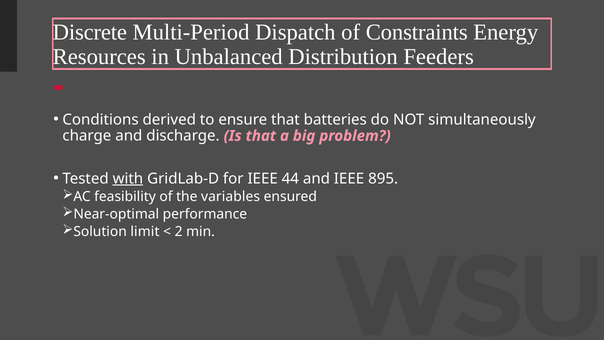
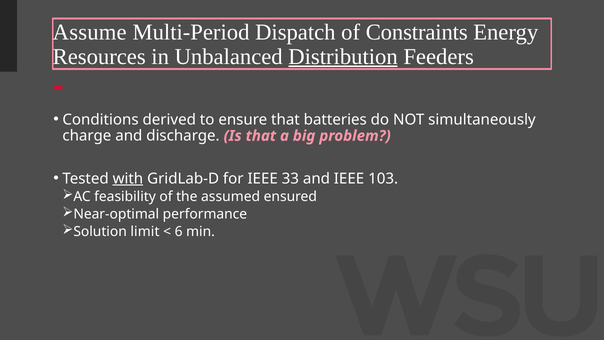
Discrete: Discrete -> Assume
Distribution underline: none -> present
44: 44 -> 33
895: 895 -> 103
variables: variables -> assumed
2: 2 -> 6
